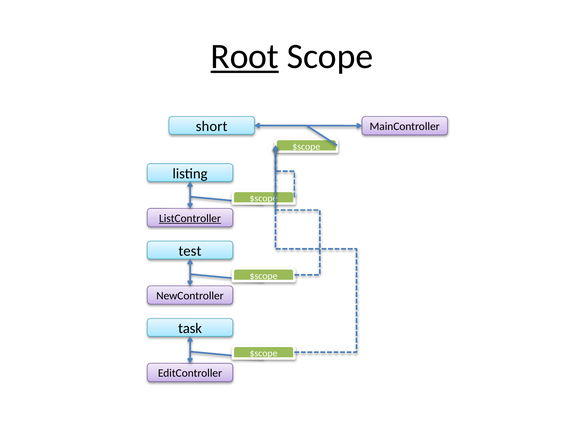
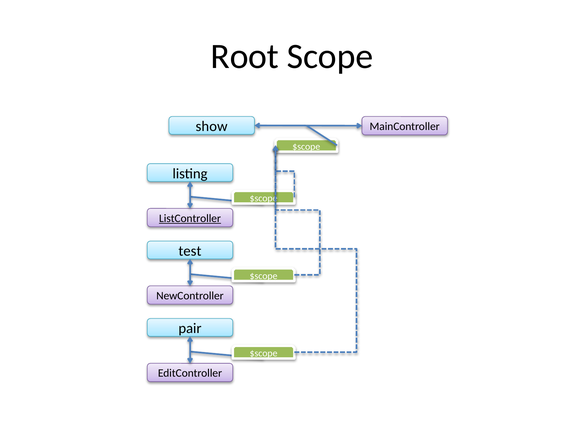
Root underline: present -> none
short: short -> show
task: task -> pair
